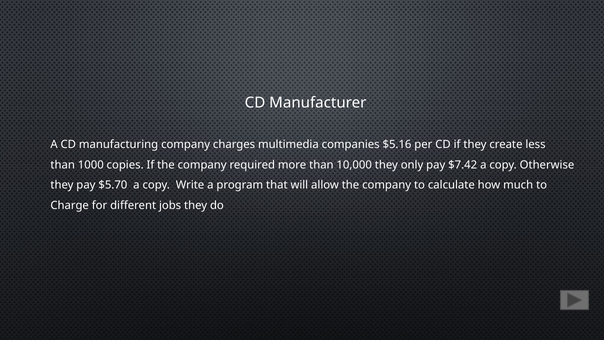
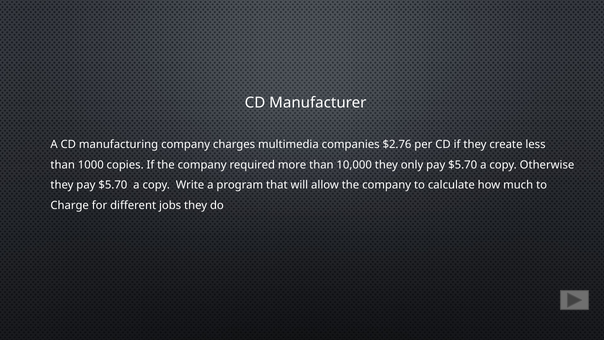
$5.16: $5.16 -> $2.76
only pay $7.42: $7.42 -> $5.70
